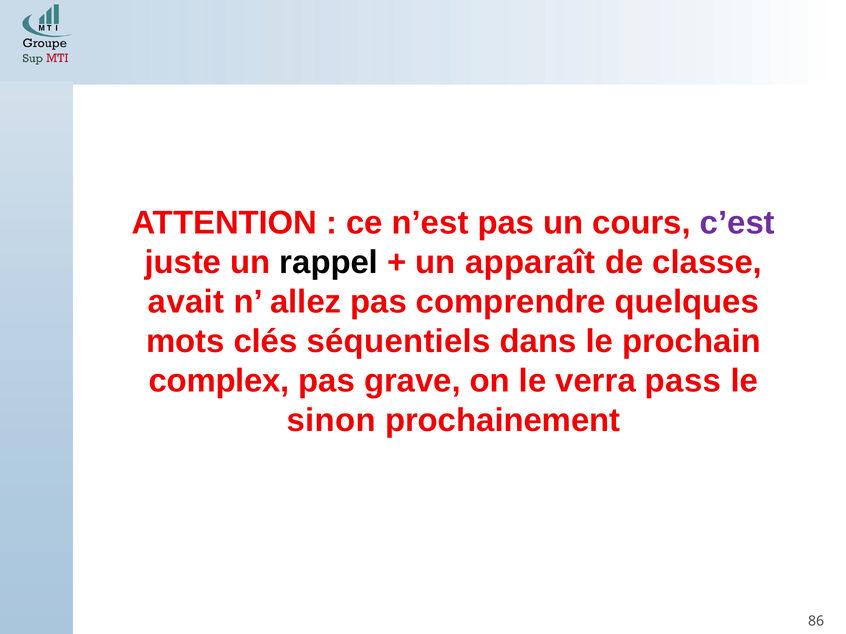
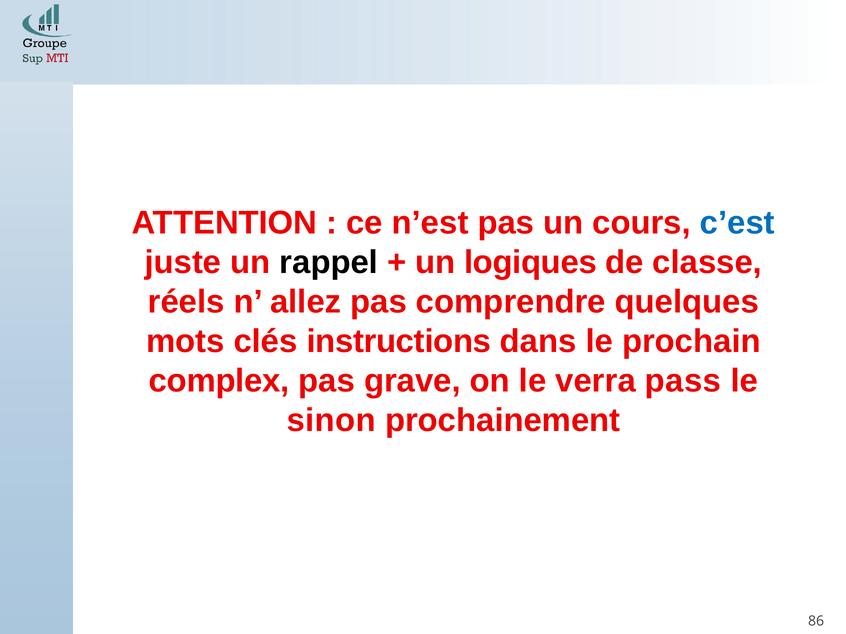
c’est colour: purple -> blue
apparaît: apparaît -> logiques
avait: avait -> réels
séquentiels: séquentiels -> instructions
